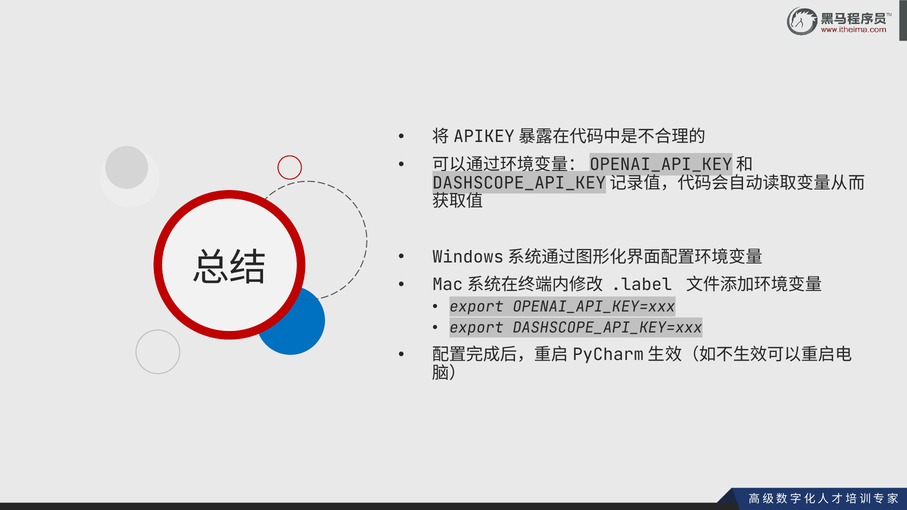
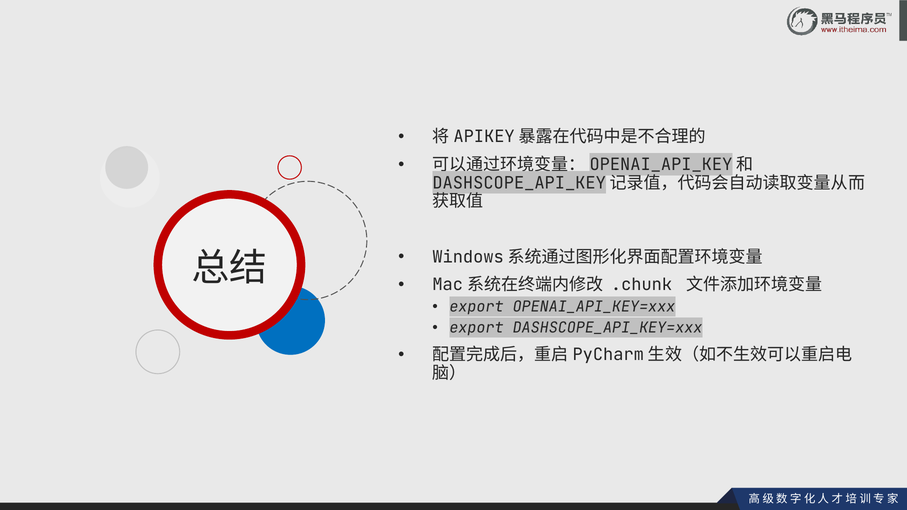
.label: .label -> .chunk
